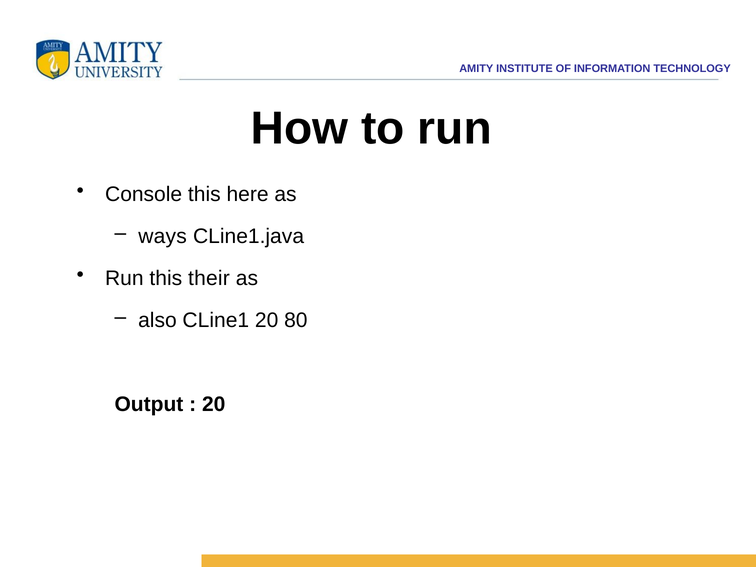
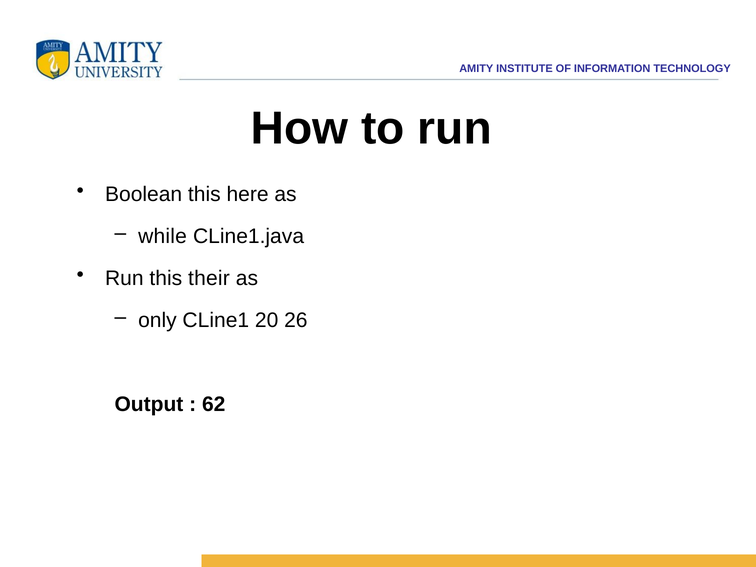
Console: Console -> Boolean
ways: ways -> while
also: also -> only
80: 80 -> 26
20 at (214, 404): 20 -> 62
